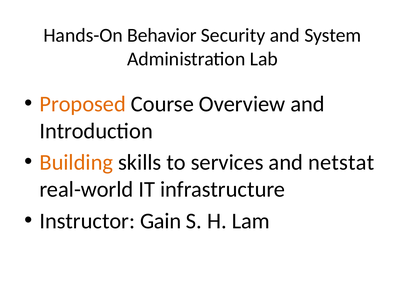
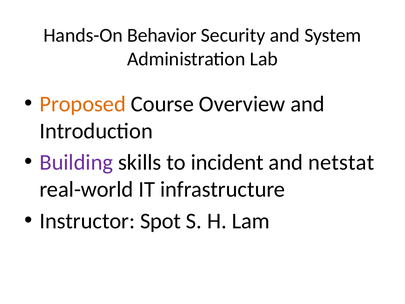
Building colour: orange -> purple
services: services -> incident
Gain: Gain -> Spot
